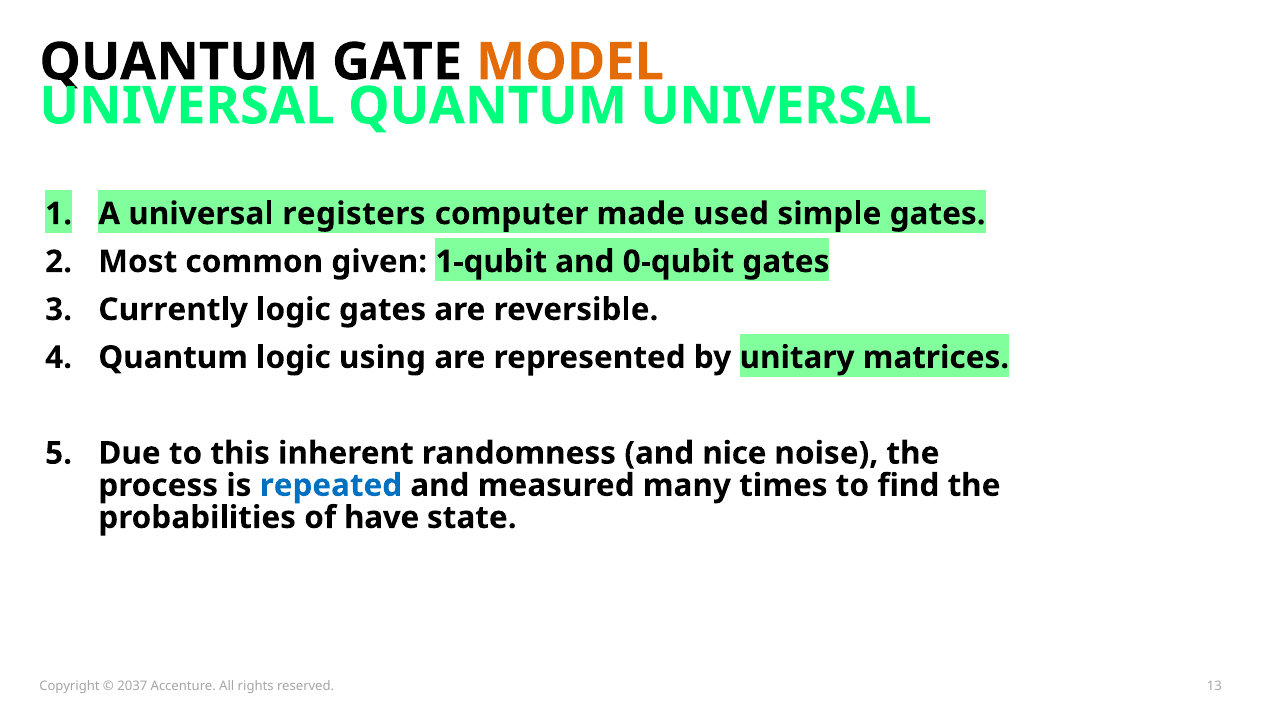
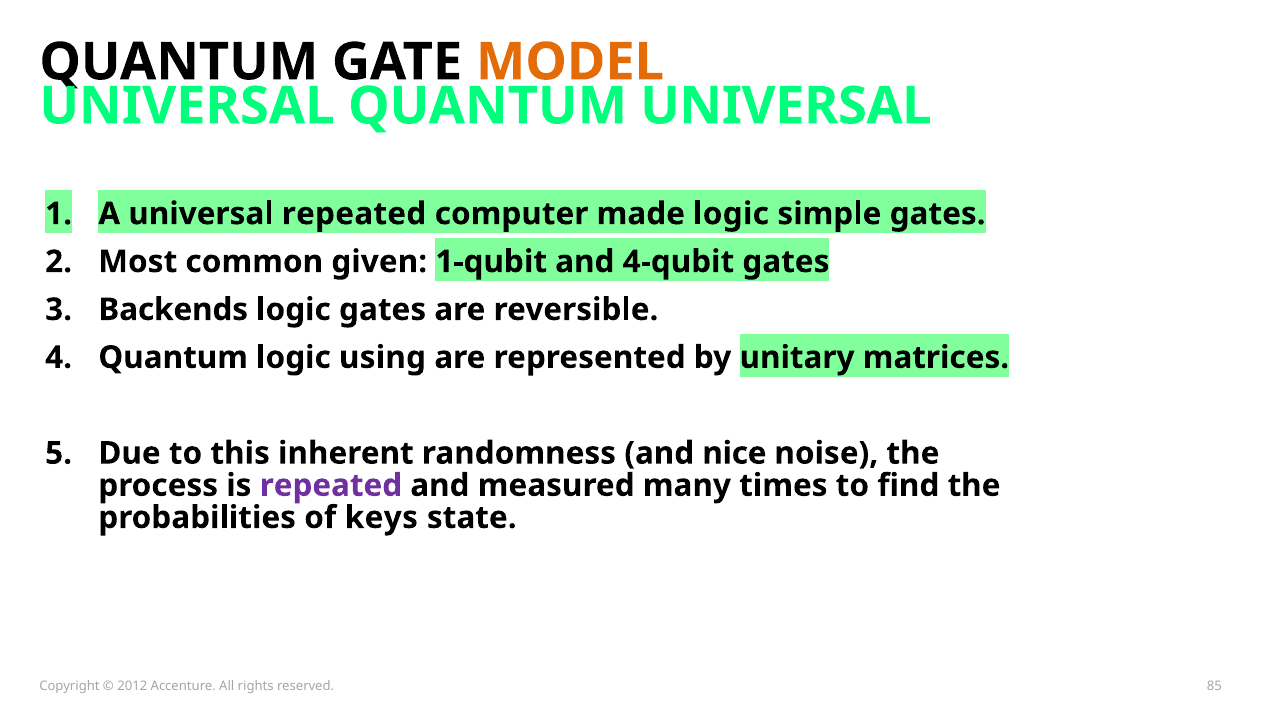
universal registers: registers -> repeated
made used: used -> logic
0-qubit: 0-qubit -> 4-qubit
Currently: Currently -> Backends
repeated at (331, 486) colour: blue -> purple
have: have -> keys
2037: 2037 -> 2012
13: 13 -> 85
